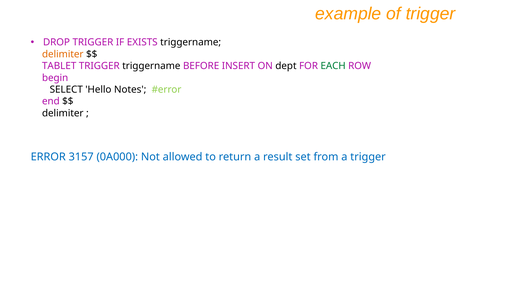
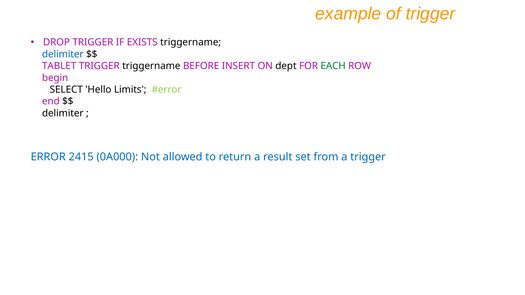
delimiter at (63, 54) colour: orange -> blue
Notes: Notes -> Limits
3157: 3157 -> 2415
